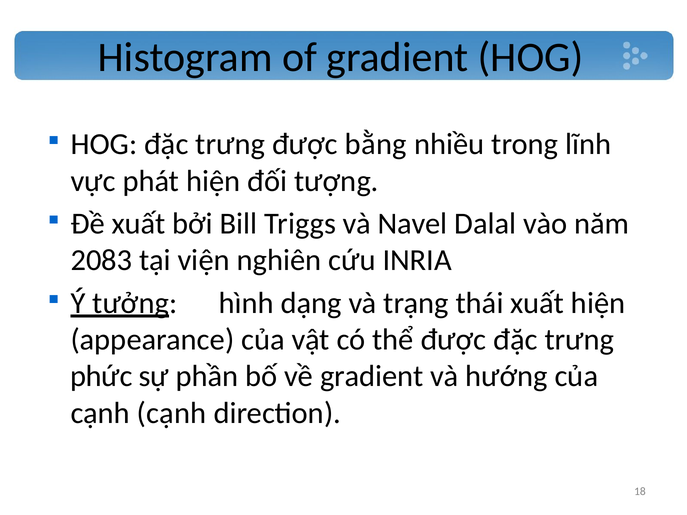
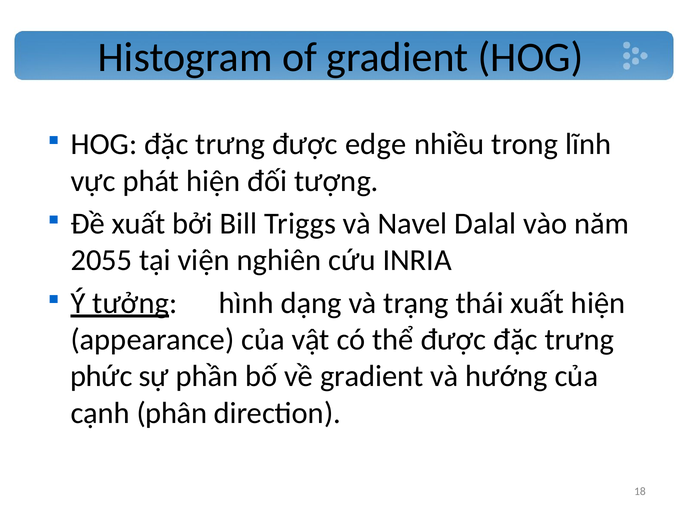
bằng: bằng -> edge
2083: 2083 -> 2055
cạnh cạnh: cạnh -> phân
